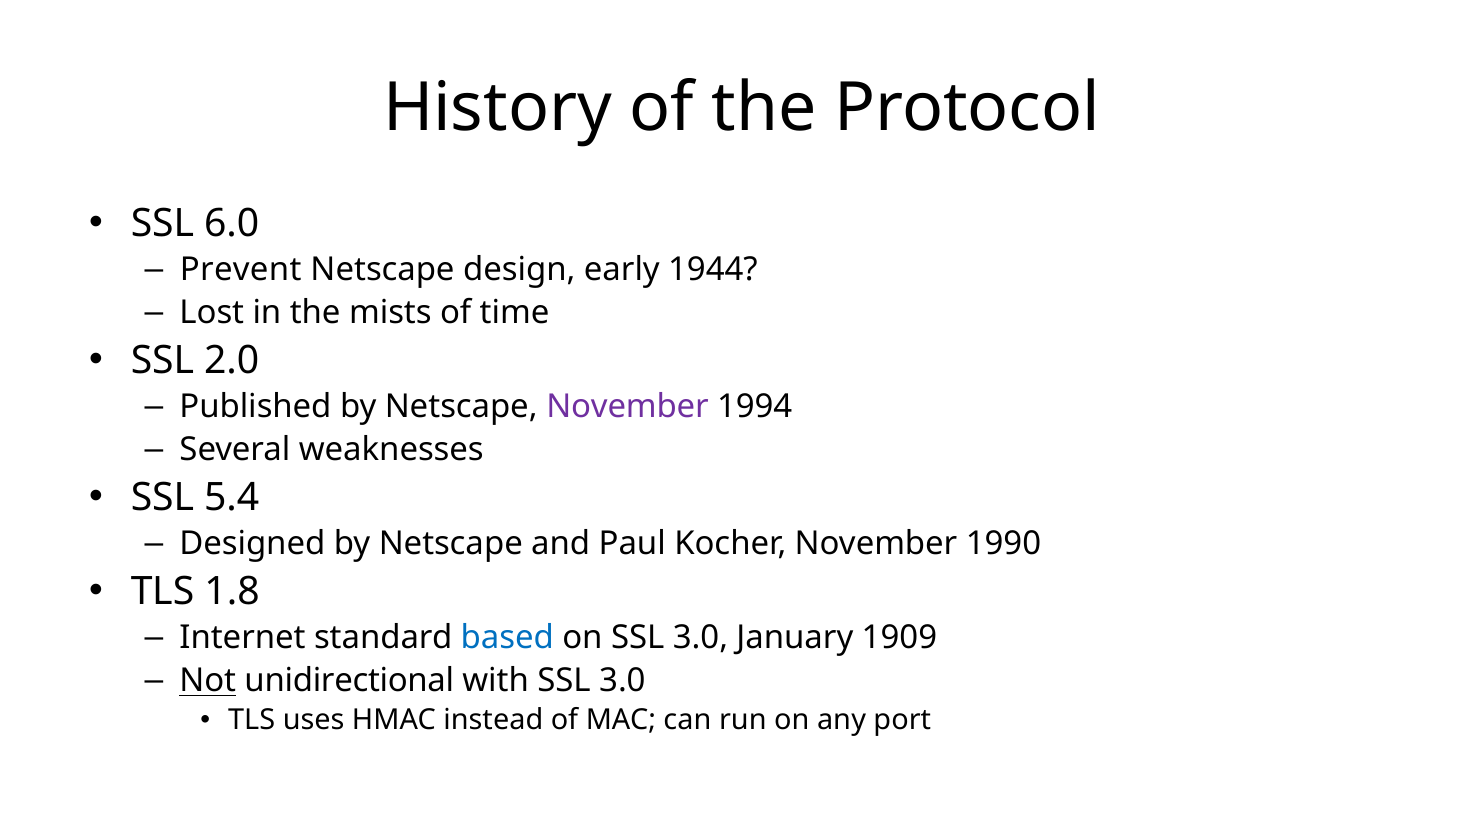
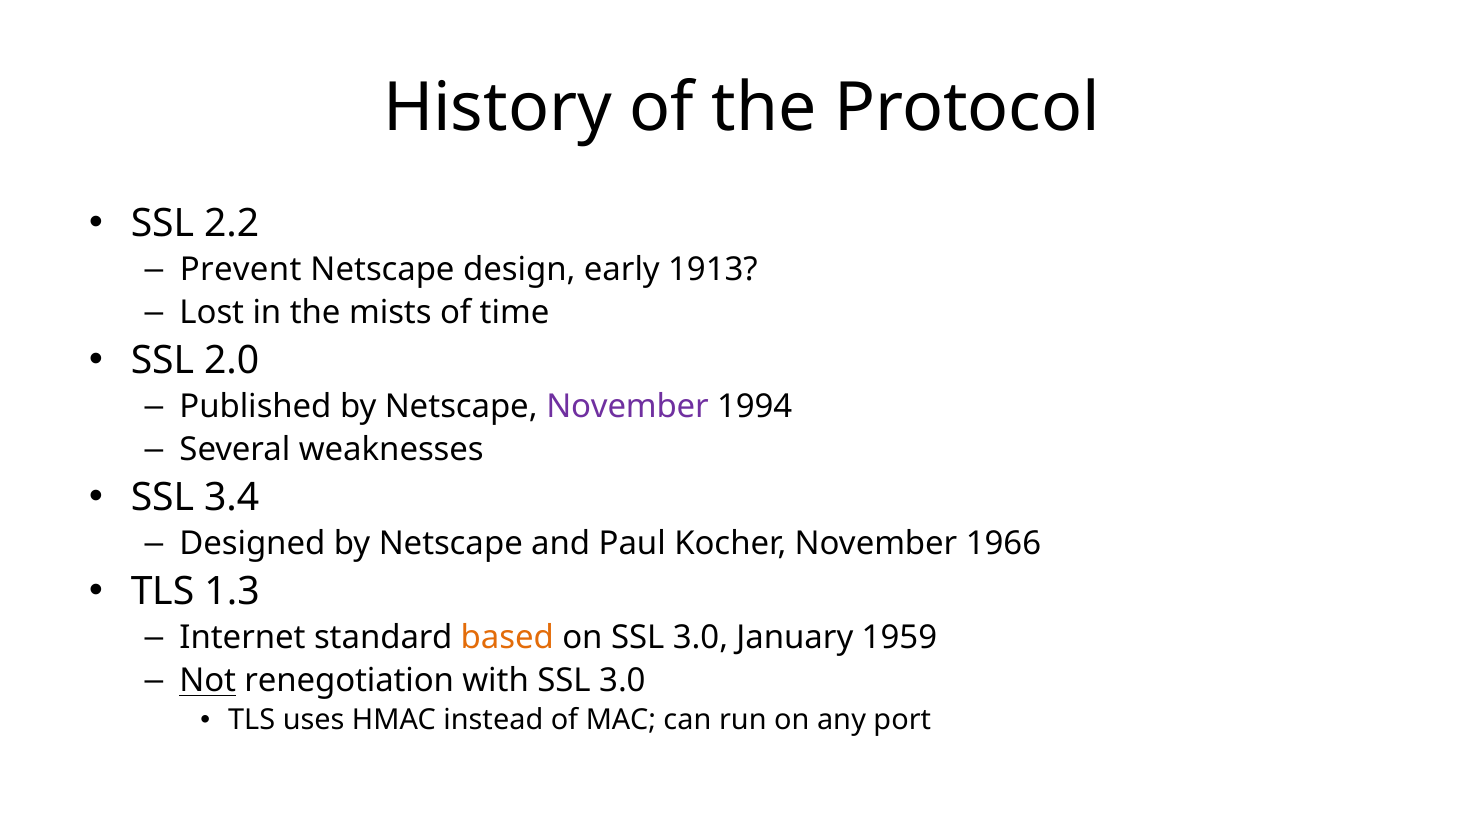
6.0: 6.0 -> 2.2
1944: 1944 -> 1913
5.4: 5.4 -> 3.4
1990: 1990 -> 1966
1.8: 1.8 -> 1.3
based colour: blue -> orange
1909: 1909 -> 1959
unidirectional: unidirectional -> renegotiation
